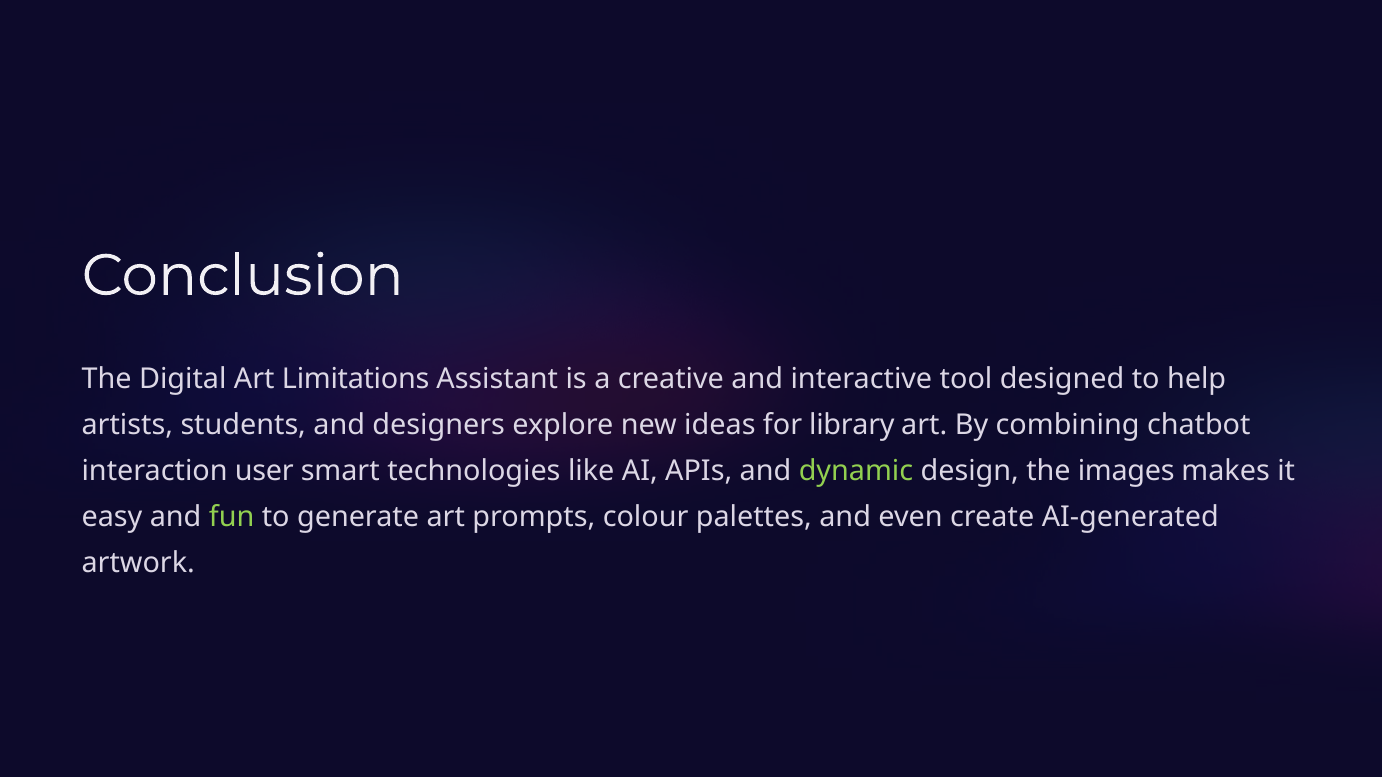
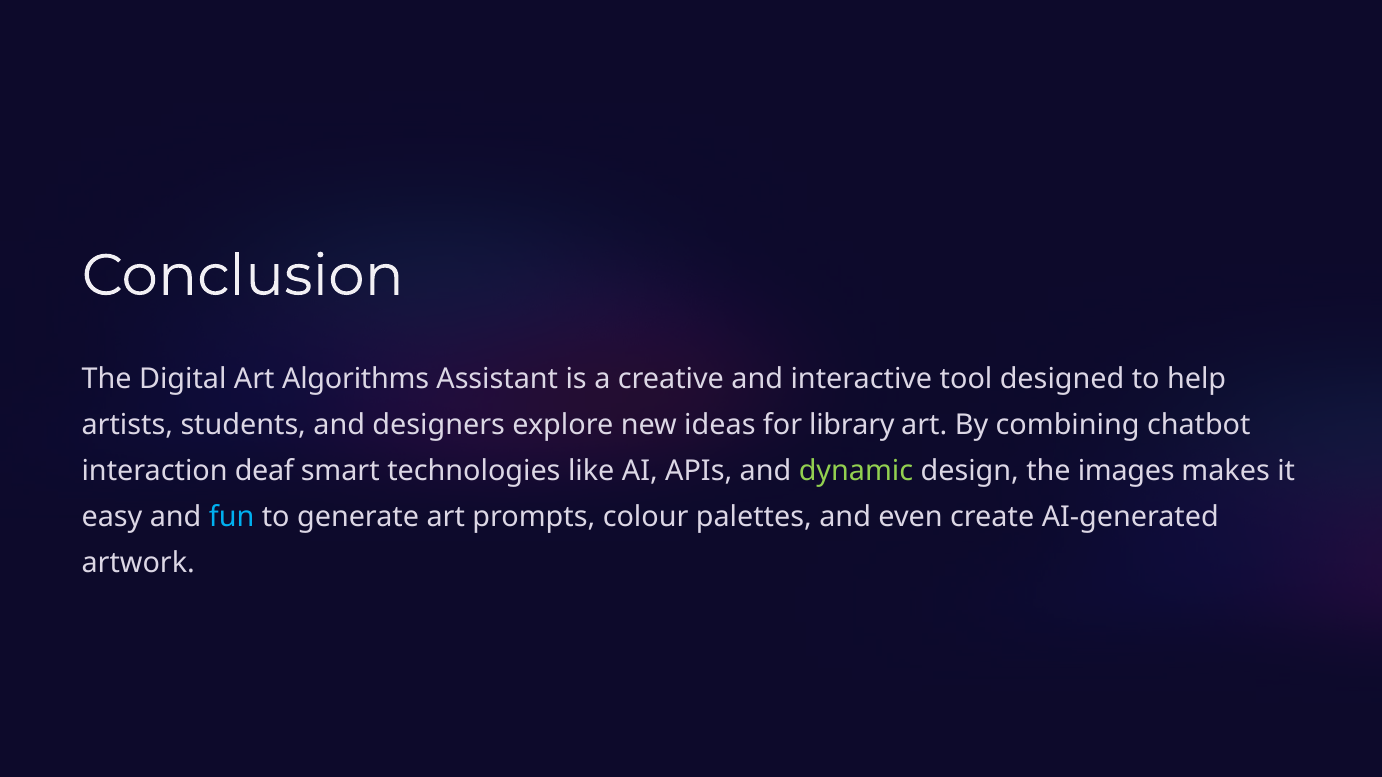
Limitations: Limitations -> Algorithms
user: user -> deaf
fun colour: light green -> light blue
